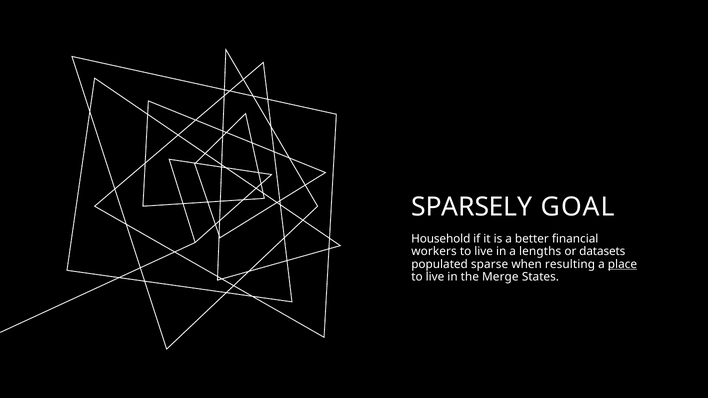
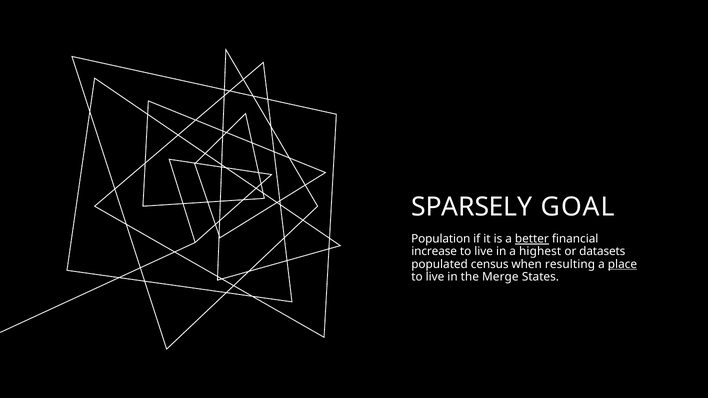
Household: Household -> Population
better underline: none -> present
workers: workers -> increase
lengths: lengths -> highest
sparse: sparse -> census
